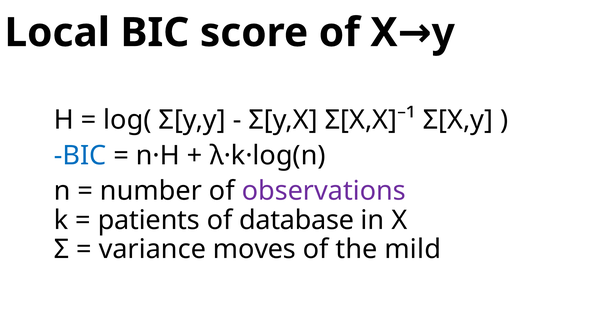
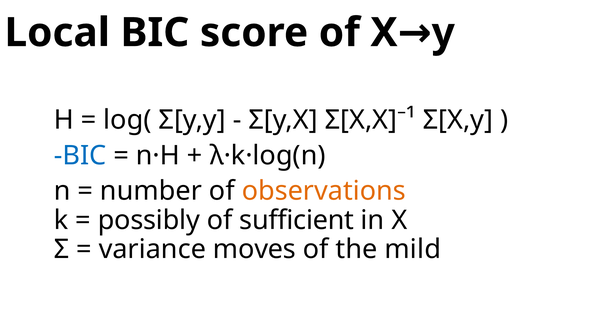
observations colour: purple -> orange
patients: patients -> possibly
database: database -> sufficient
